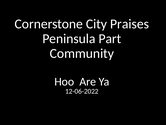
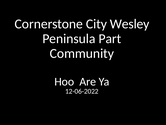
Praises: Praises -> Wesley
